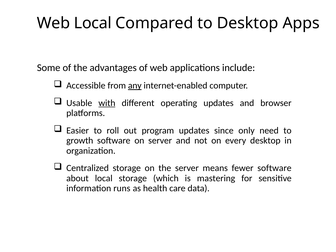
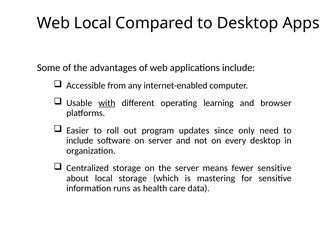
any underline: present -> none
operating updates: updates -> learning
growth at (80, 141): growth -> include
fewer software: software -> sensitive
